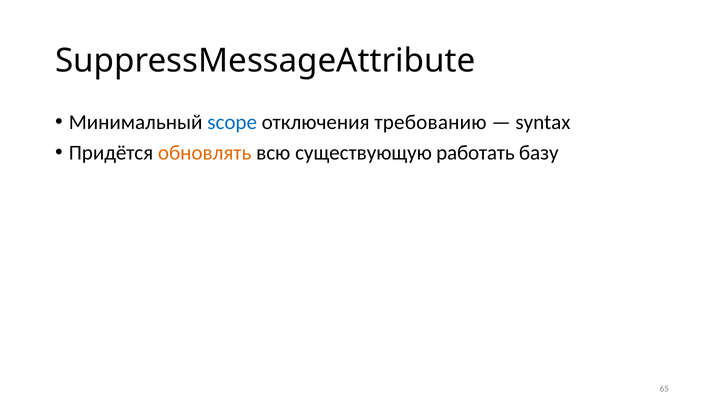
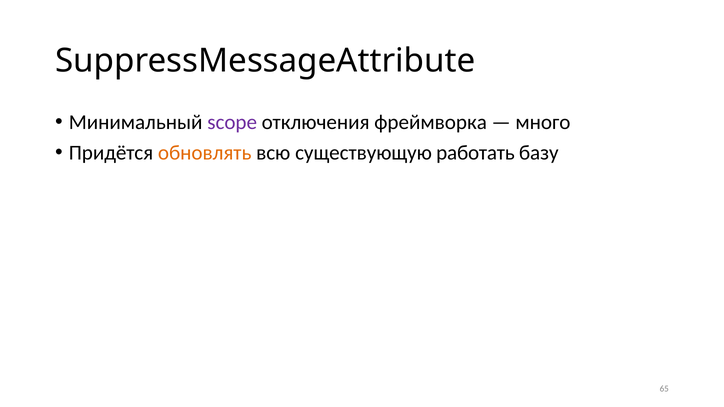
scope colour: blue -> purple
требованию: требованию -> фреймворка
syntax: syntax -> много
